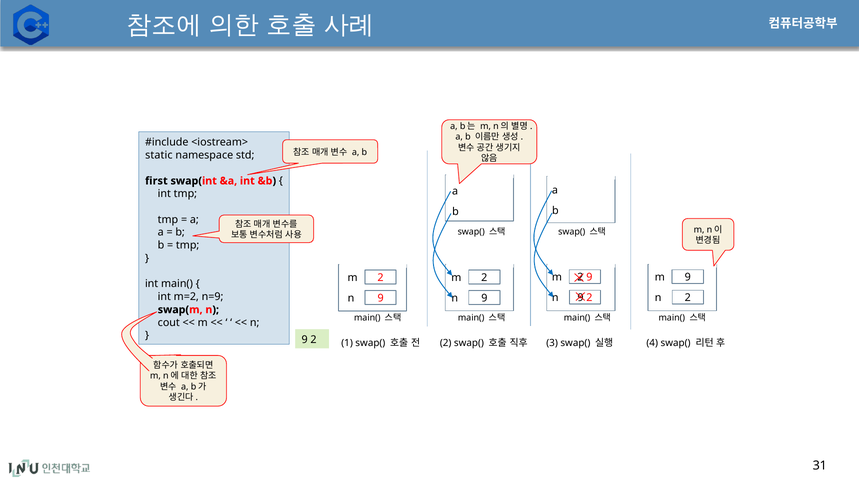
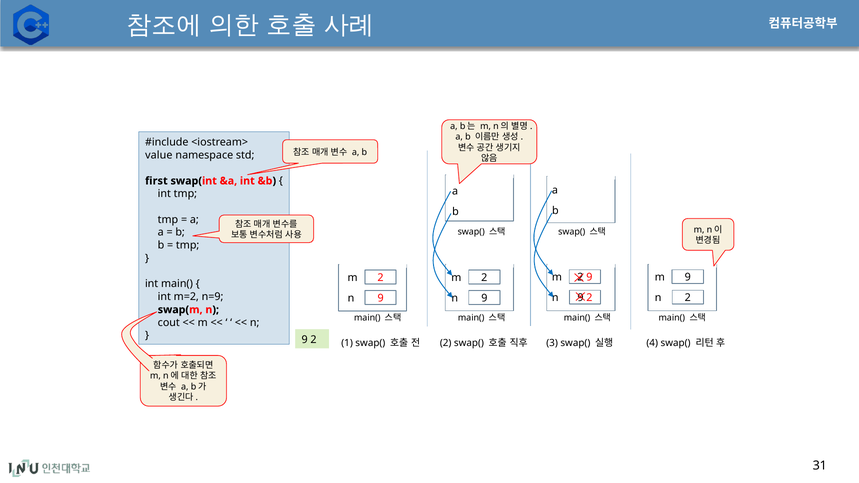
static: static -> value
